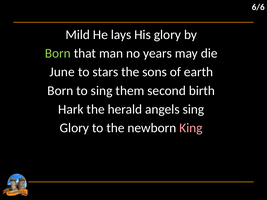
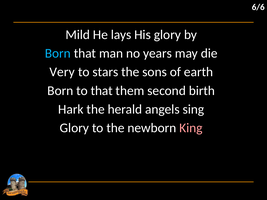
Born at (58, 53) colour: light green -> light blue
June: June -> Very
to sing: sing -> that
